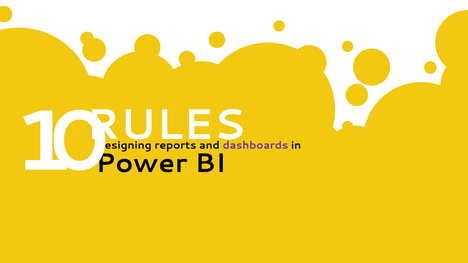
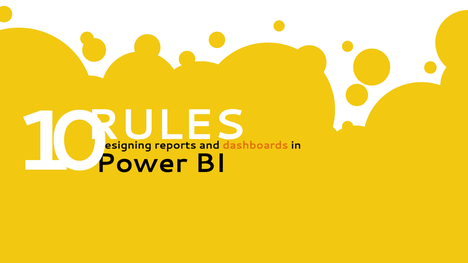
dashboards colour: purple -> orange
